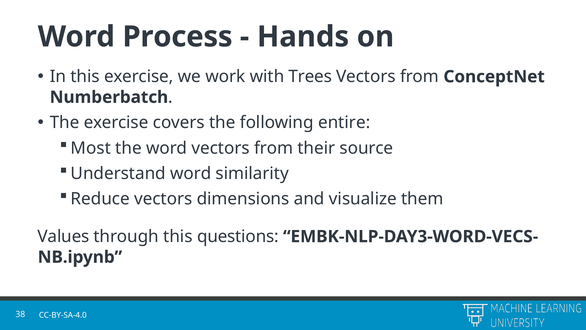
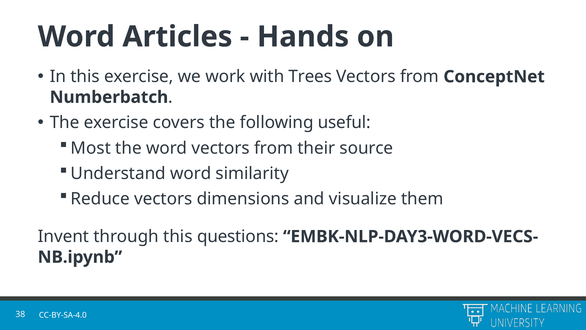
Process: Process -> Articles
entire: entire -> useful
Values: Values -> Invent
